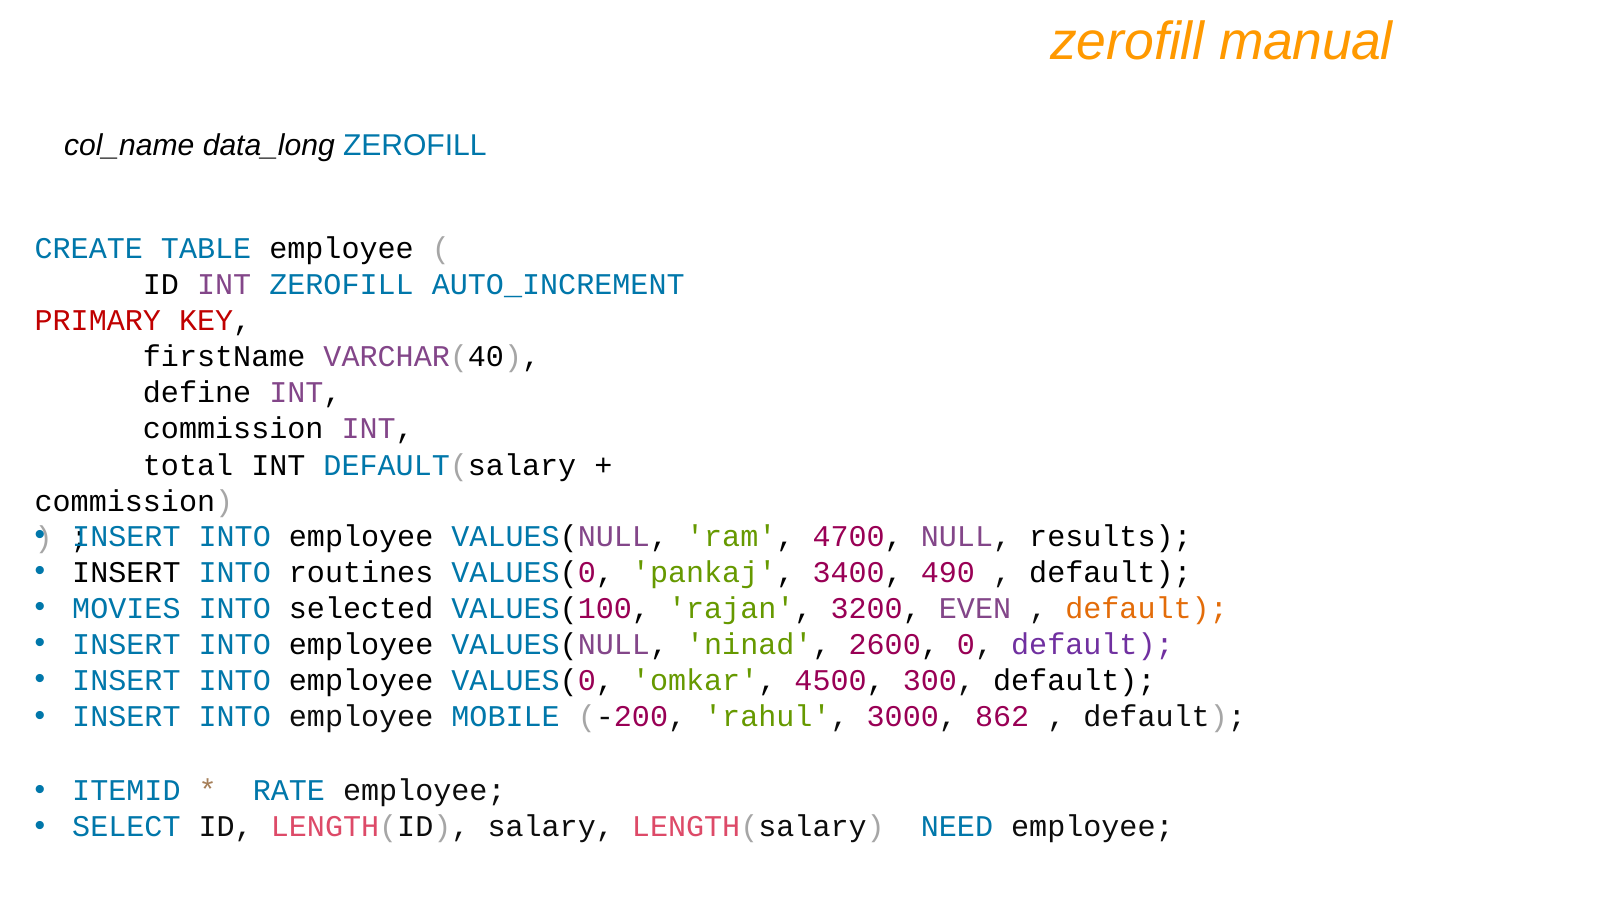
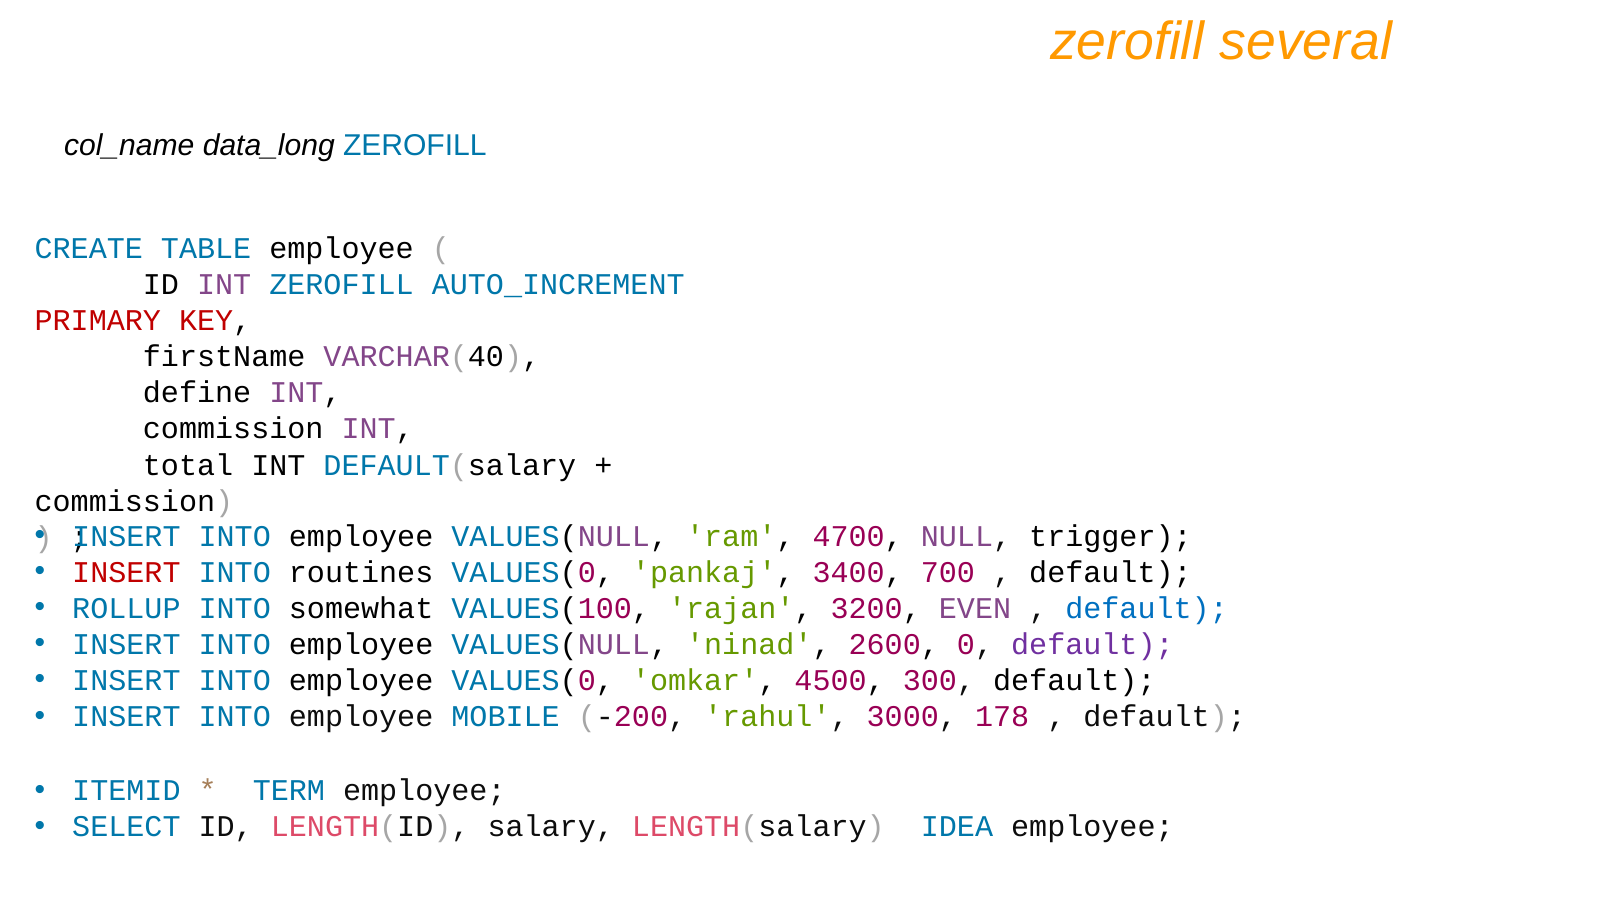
manual: manual -> several
results: results -> trigger
INSERT at (126, 572) colour: black -> red
490: 490 -> 700
MOVIES: MOVIES -> ROLLUP
selected: selected -> somewhat
default at (1147, 608) colour: orange -> blue
862: 862 -> 178
RATE: RATE -> TERM
NEED: NEED -> IDEA
